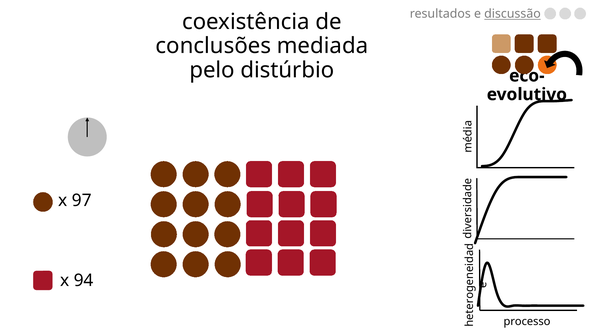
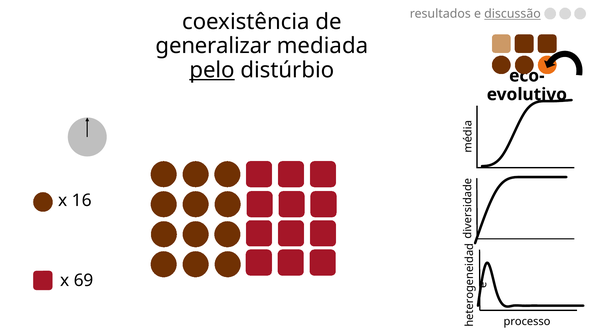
conclusões: conclusões -> generalizar
pelo underline: none -> present
97: 97 -> 16
94: 94 -> 69
